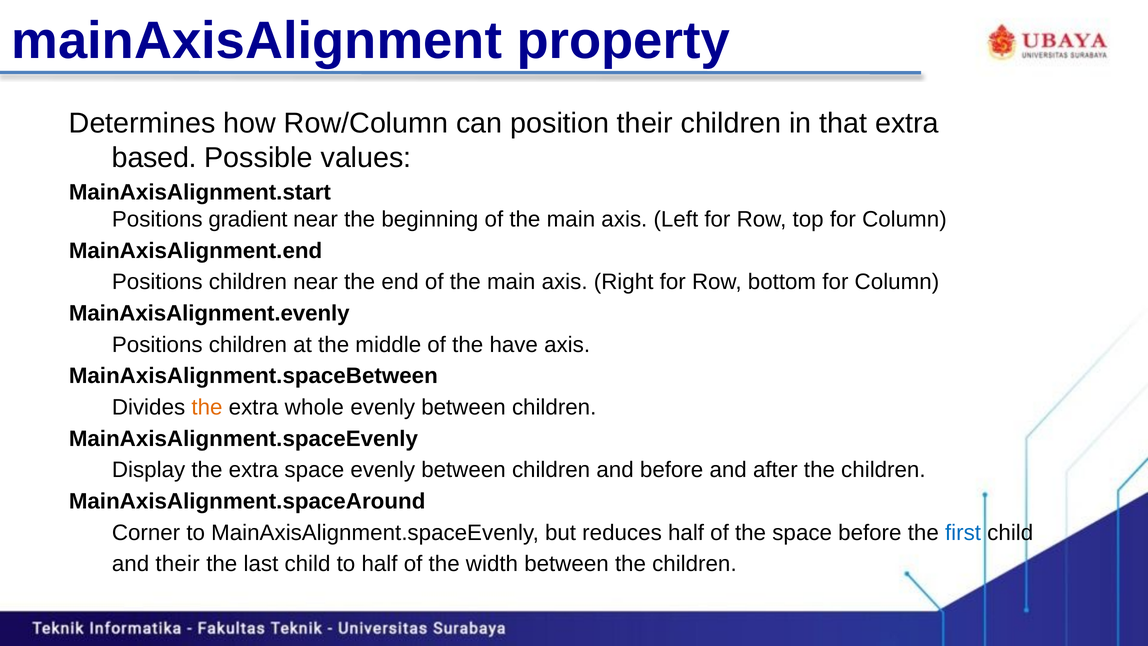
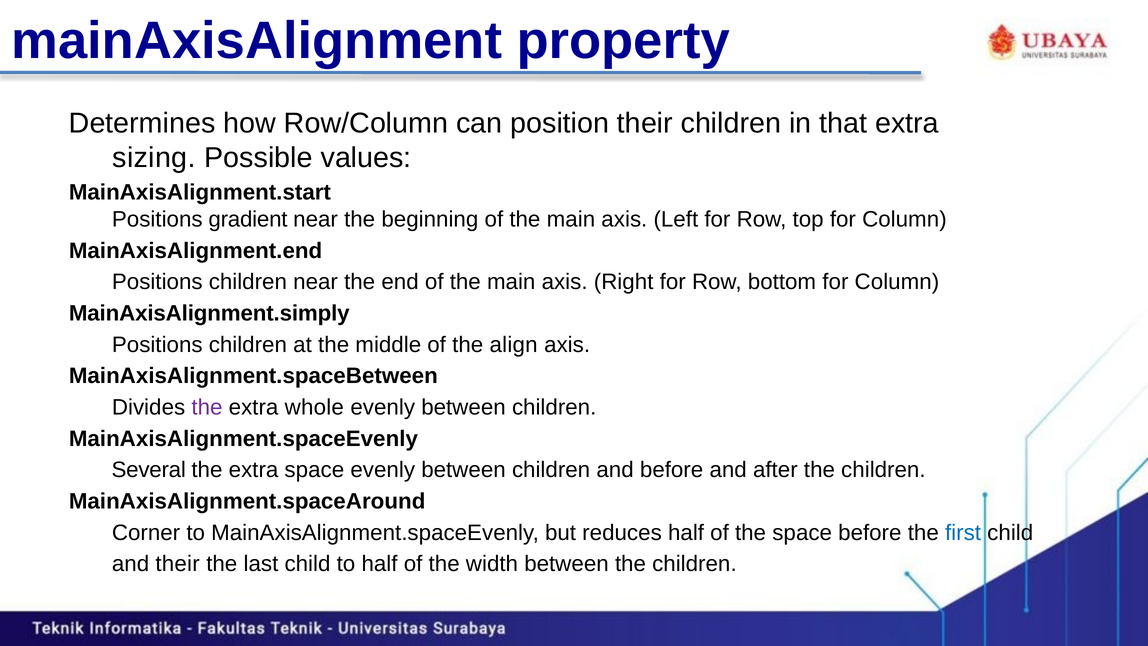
based: based -> sizing
MainAxisAlignment.evenly: MainAxisAlignment.evenly -> MainAxisAlignment.simply
have: have -> align
the at (207, 407) colour: orange -> purple
Display: Display -> Several
